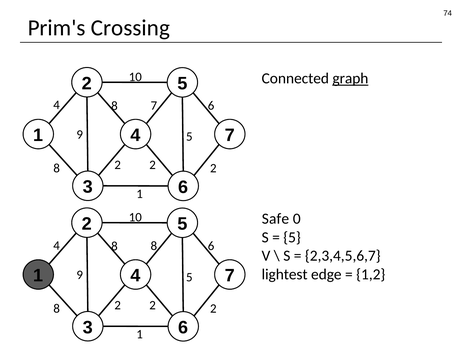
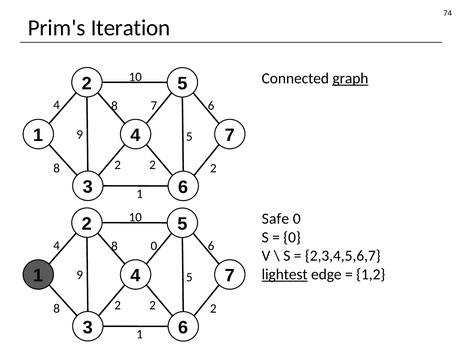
Crossing: Crossing -> Iteration
5 at (292, 237): 5 -> 0
8 8: 8 -> 0
lightest underline: none -> present
